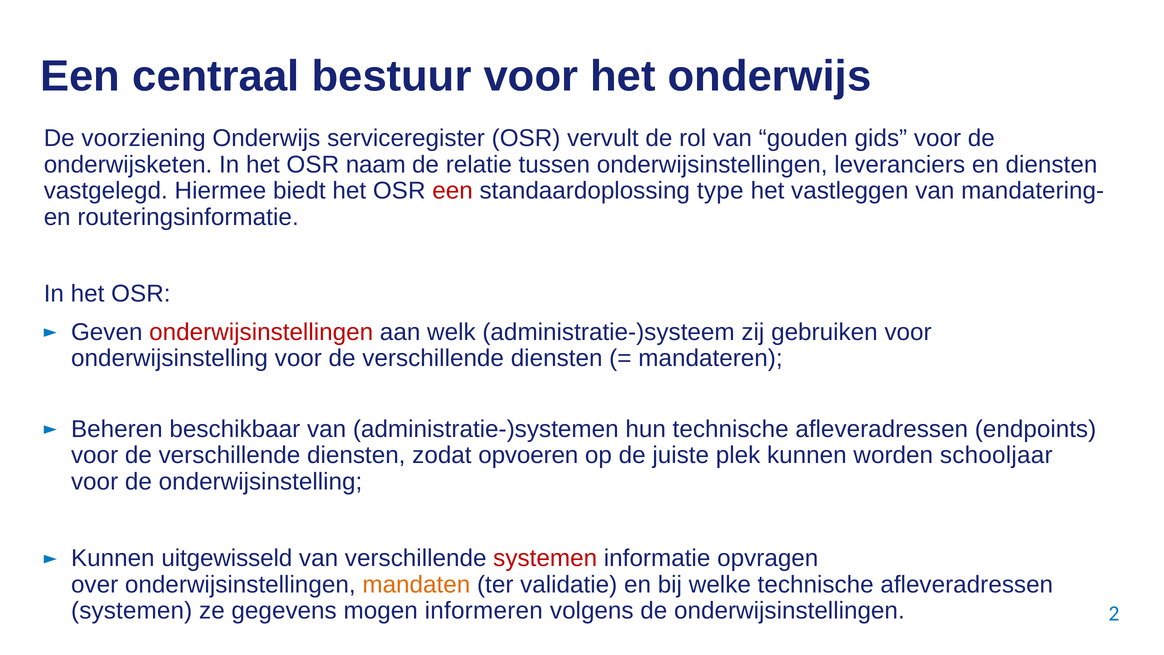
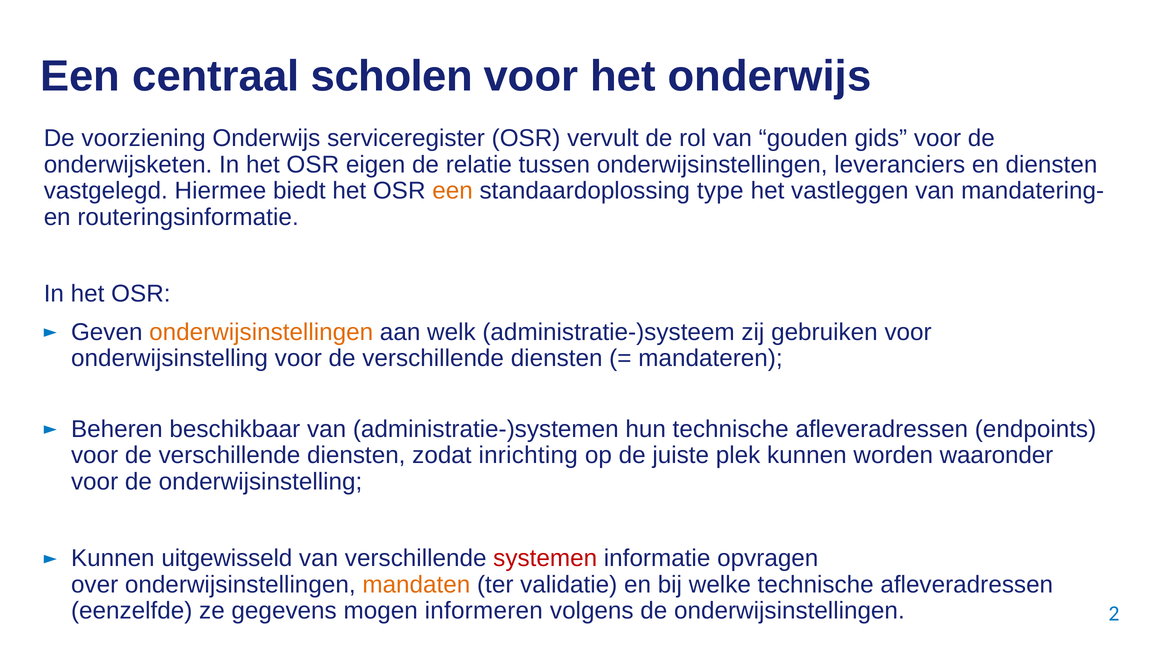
bestuur: bestuur -> scholen
naam: naam -> eigen
een at (453, 191) colour: red -> orange
onderwijsinstellingen at (261, 332) colour: red -> orange
opvoeren: opvoeren -> inrichting
schooljaar: schooljaar -> waaronder
systemen at (132, 611): systemen -> eenzelfde
